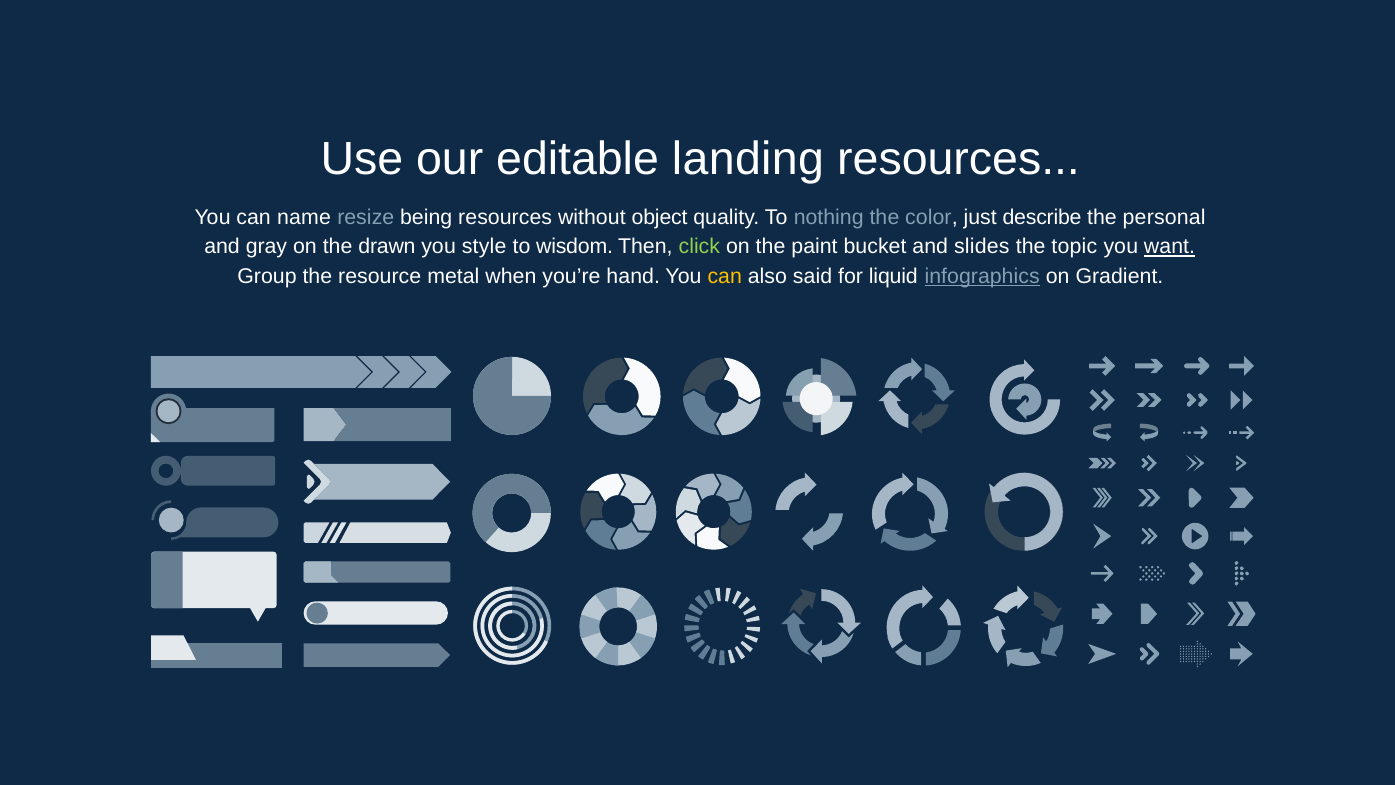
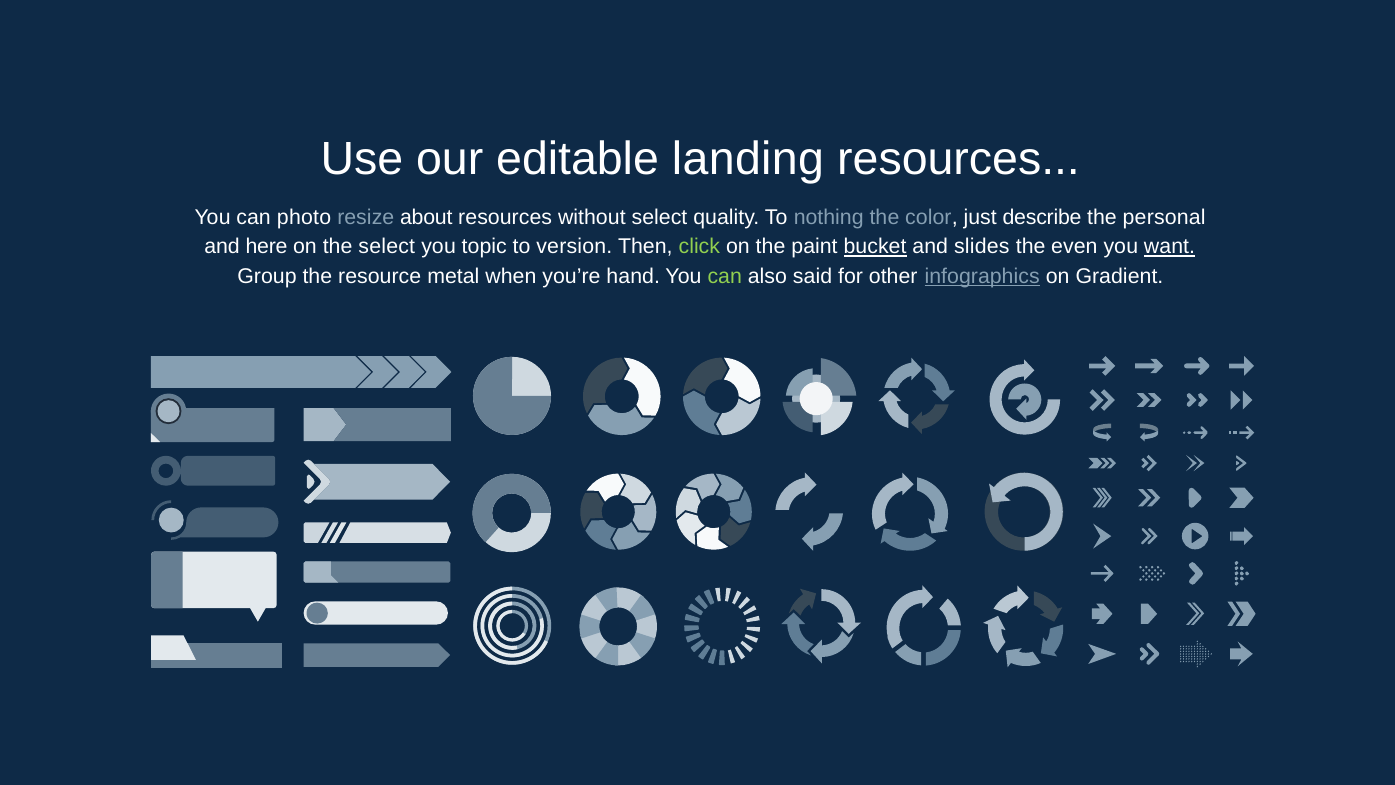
name: name -> photo
being: being -> about
without object: object -> select
gray: gray -> here
the drawn: drawn -> select
style: style -> topic
wisdom: wisdom -> version
bucket underline: none -> present
topic: topic -> even
can at (725, 276) colour: yellow -> light green
liquid: liquid -> other
